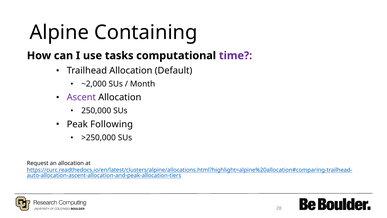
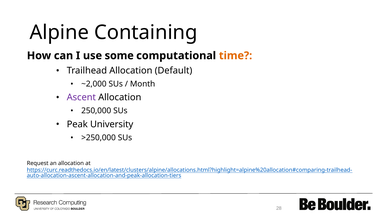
tasks: tasks -> some
time colour: purple -> orange
Following: Following -> University
